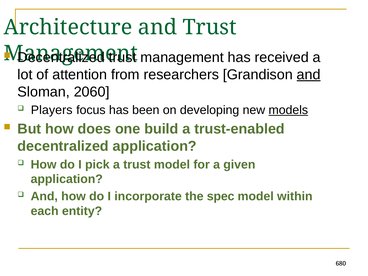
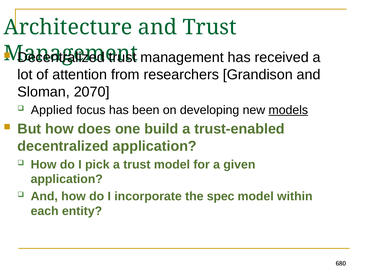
and at (309, 75) underline: present -> none
2060: 2060 -> 2070
Players: Players -> Applied
